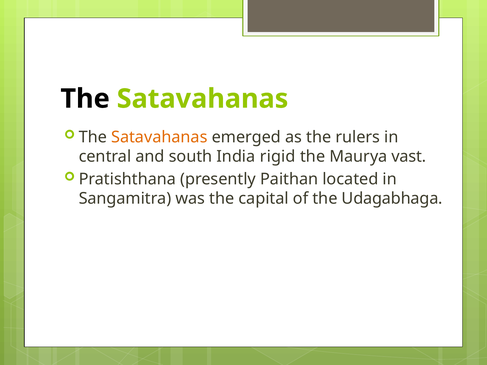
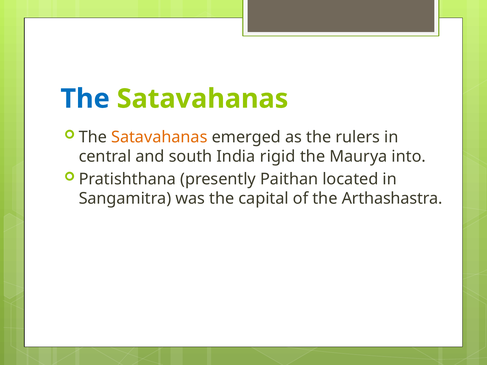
The at (85, 99) colour: black -> blue
vast: vast -> into
Udagabhaga: Udagabhaga -> Arthashastra
